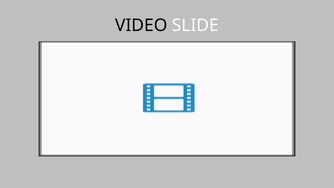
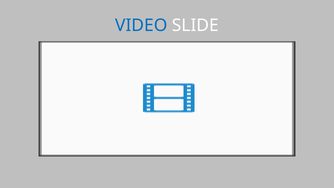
VIDEO colour: black -> blue
